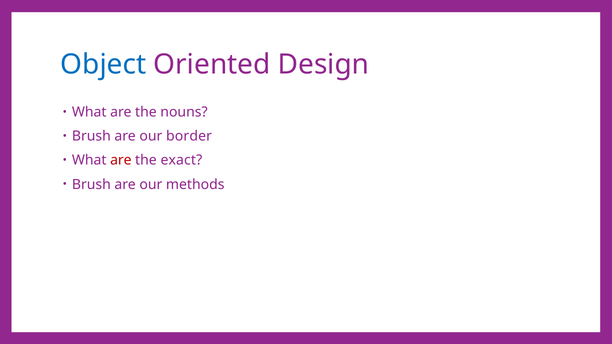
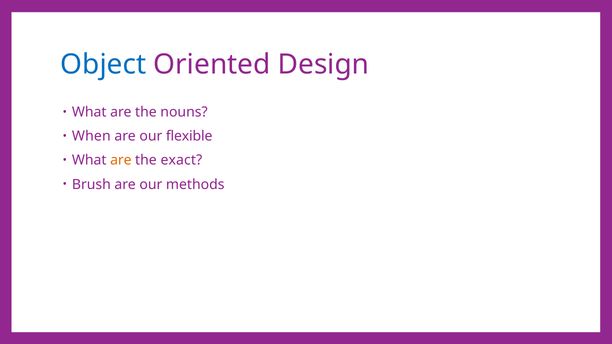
Brush at (91, 136): Brush -> When
border: border -> flexible
are at (121, 160) colour: red -> orange
